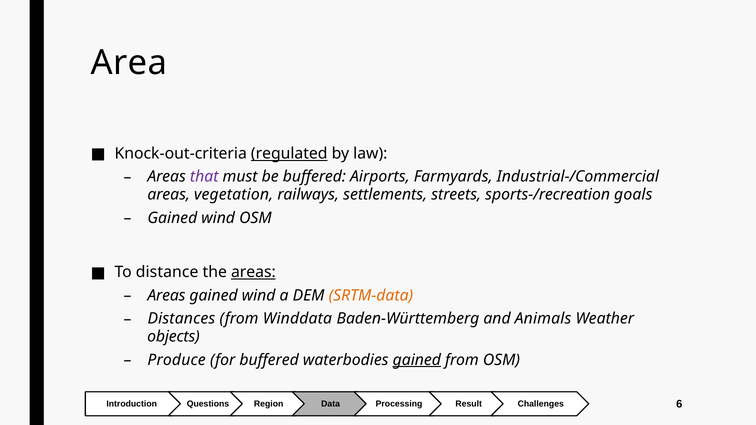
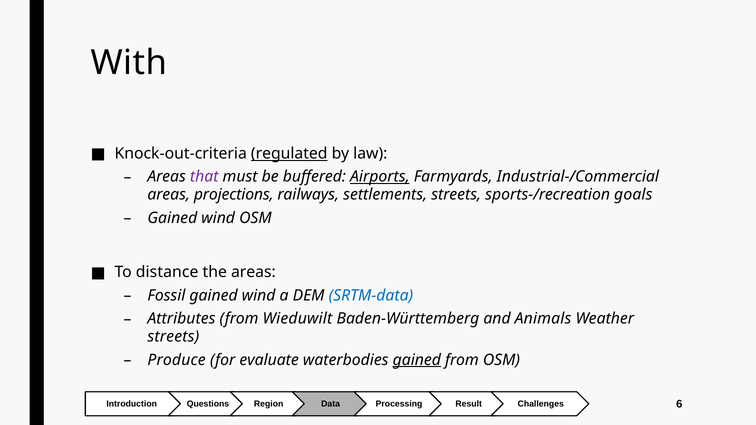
Area: Area -> With
Airports underline: none -> present
vegetation: vegetation -> projections
areas at (253, 272) underline: present -> none
Areas at (166, 296): Areas -> Fossil
SRTM-data colour: orange -> blue
Distances: Distances -> Attributes
Winddata: Winddata -> Wieduwilt
objects at (173, 337): objects -> streets
for buffered: buffered -> evaluate
